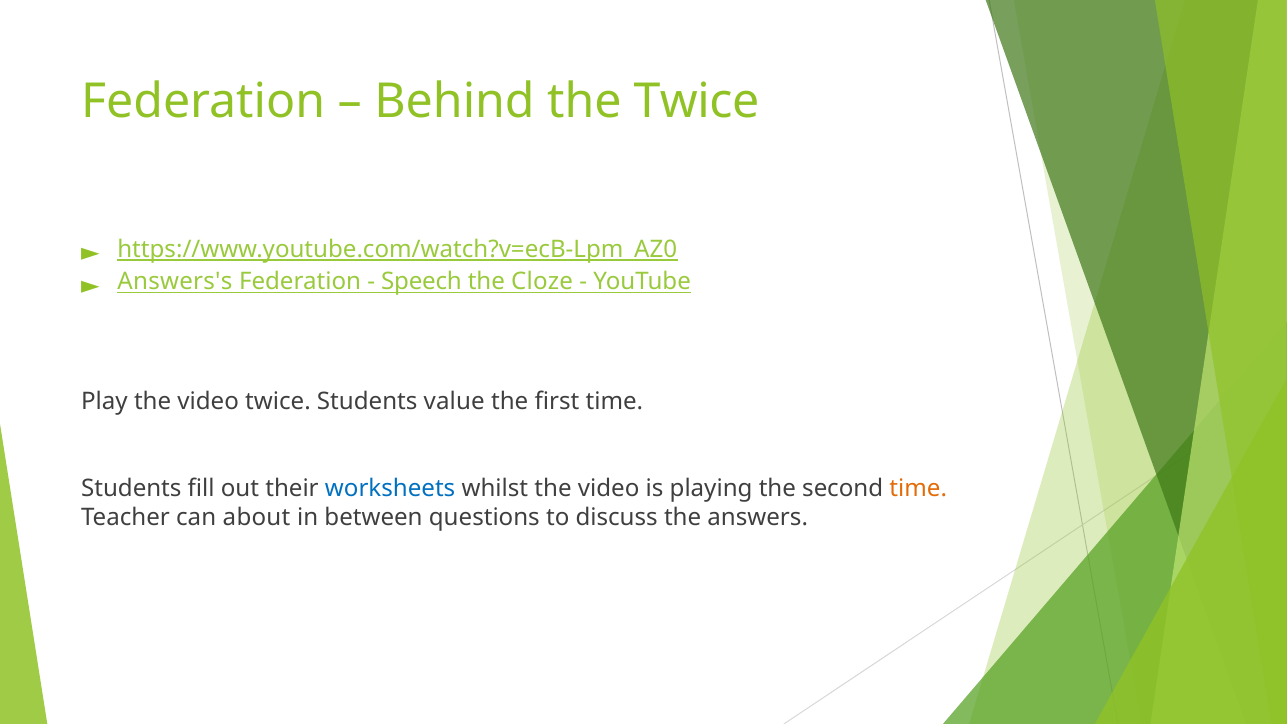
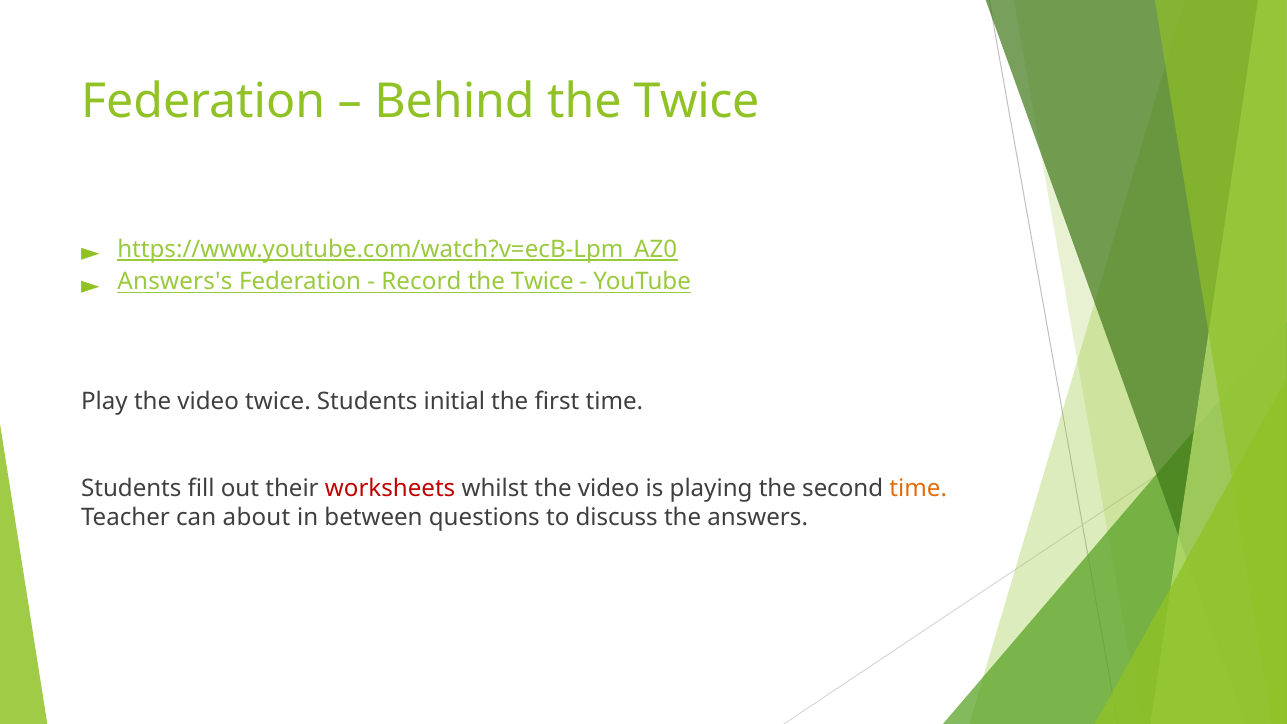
Speech: Speech -> Record
Cloze at (542, 282): Cloze -> Twice
value: value -> initial
worksheets colour: blue -> red
